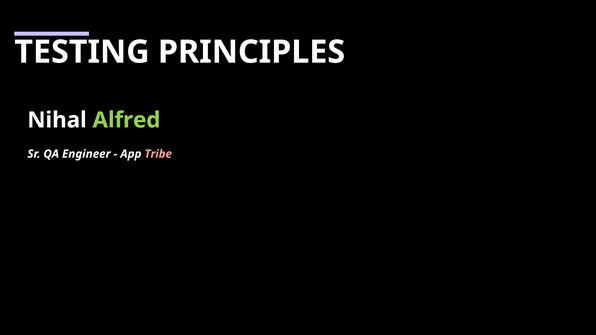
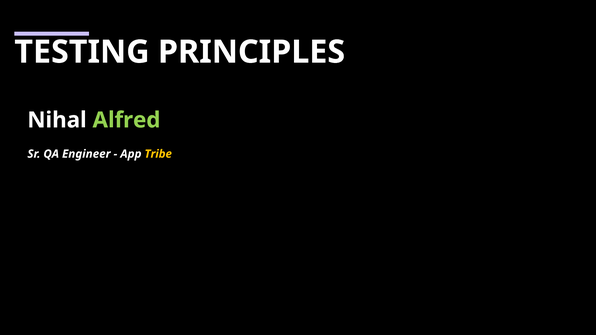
Tribe colour: pink -> yellow
